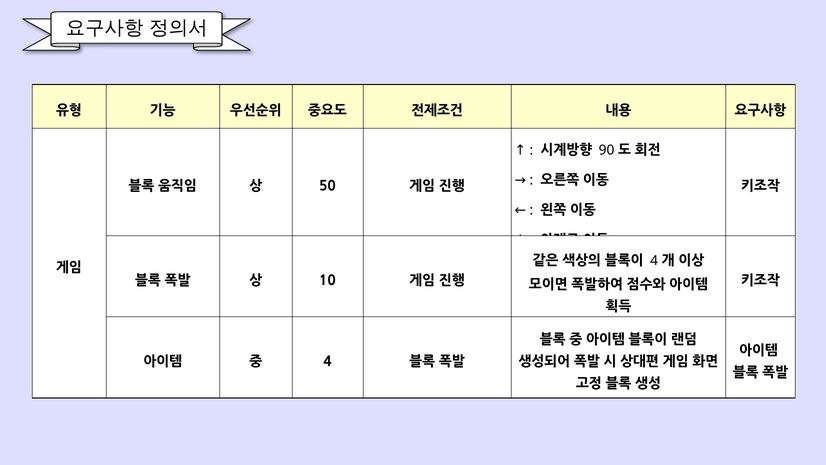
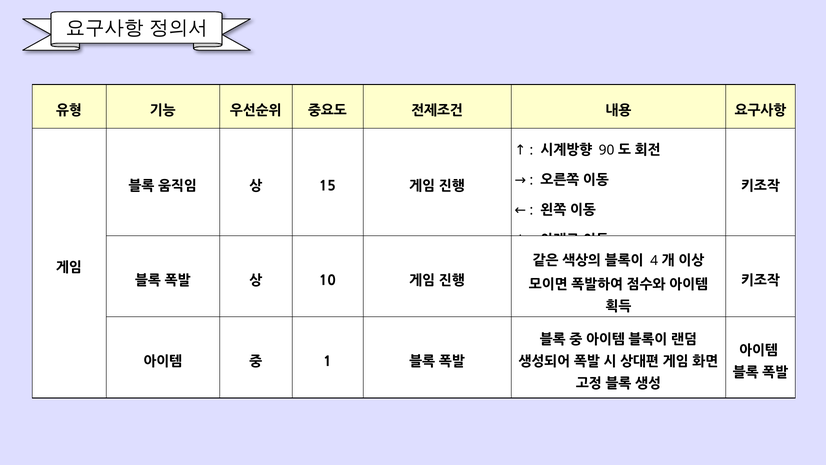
50: 50 -> 15
4 at (327, 362): 4 -> 1
